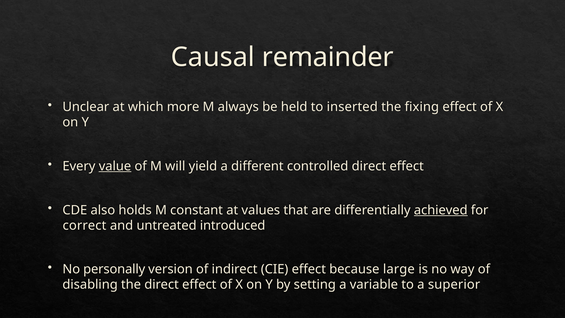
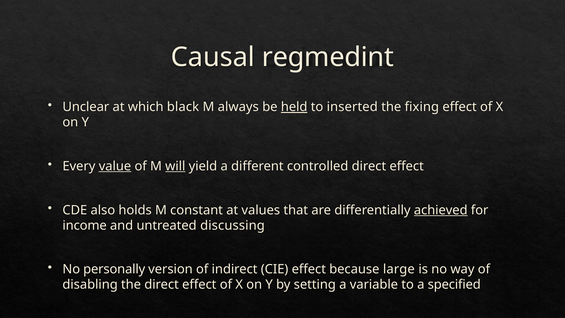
remainder: remainder -> regmedint
more: more -> black
held underline: none -> present
will underline: none -> present
correct: correct -> income
introduced: introduced -> discussing
superior: superior -> specified
